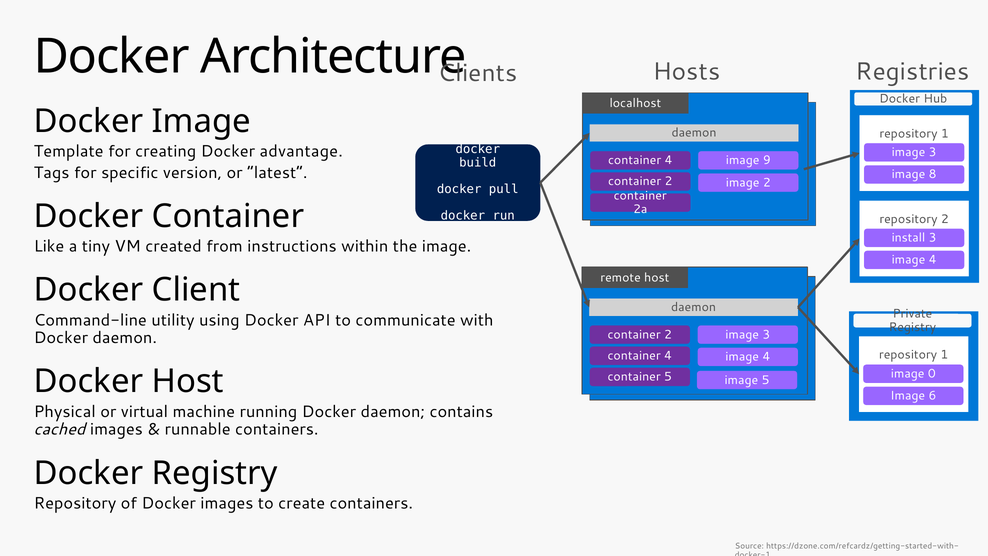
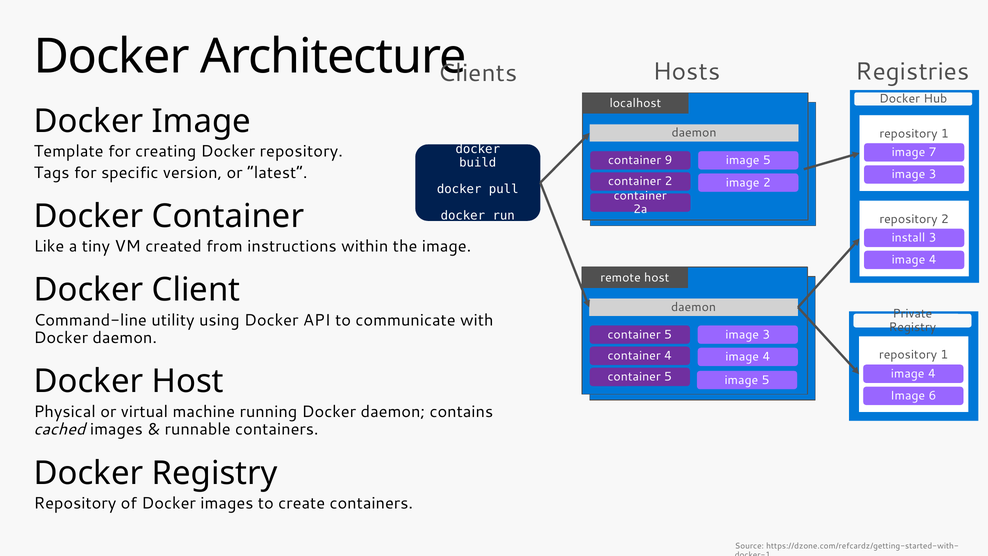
Docker advantage: advantage -> repository
3 at (933, 152): 3 -> 7
4 at (668, 160): 4 -> 9
9 at (767, 160): 9 -> 5
8 at (933, 174): 8 -> 3
2 at (668, 334): 2 -> 5
0 at (932, 374): 0 -> 4
